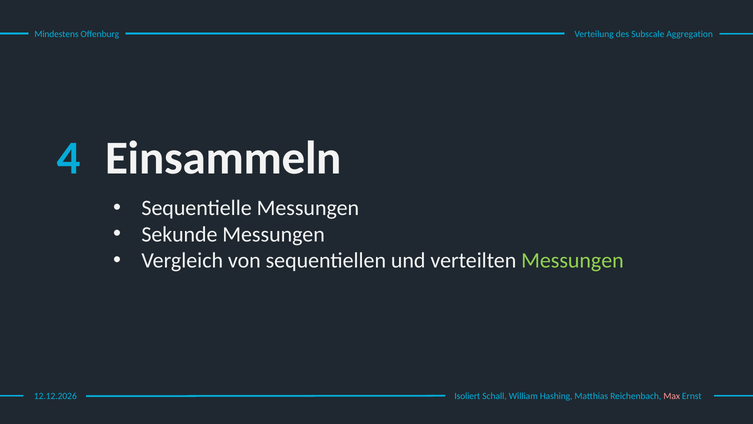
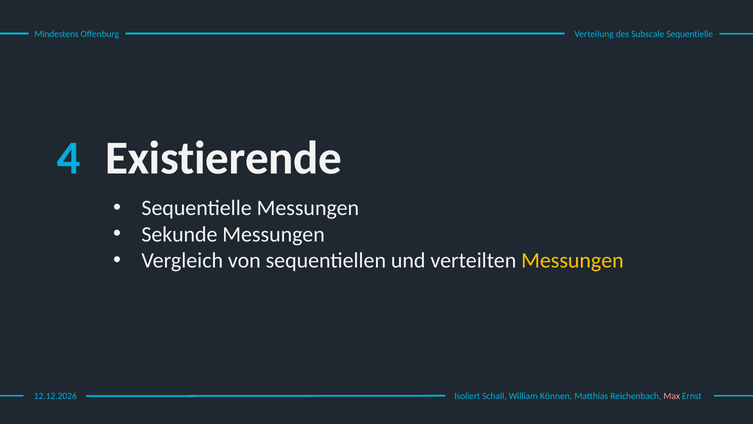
Subscale Aggregation: Aggregation -> Sequentielle
Einsammeln: Einsammeln -> Existierende
Messungen at (572, 260) colour: light green -> yellow
Hashing: Hashing -> Können
